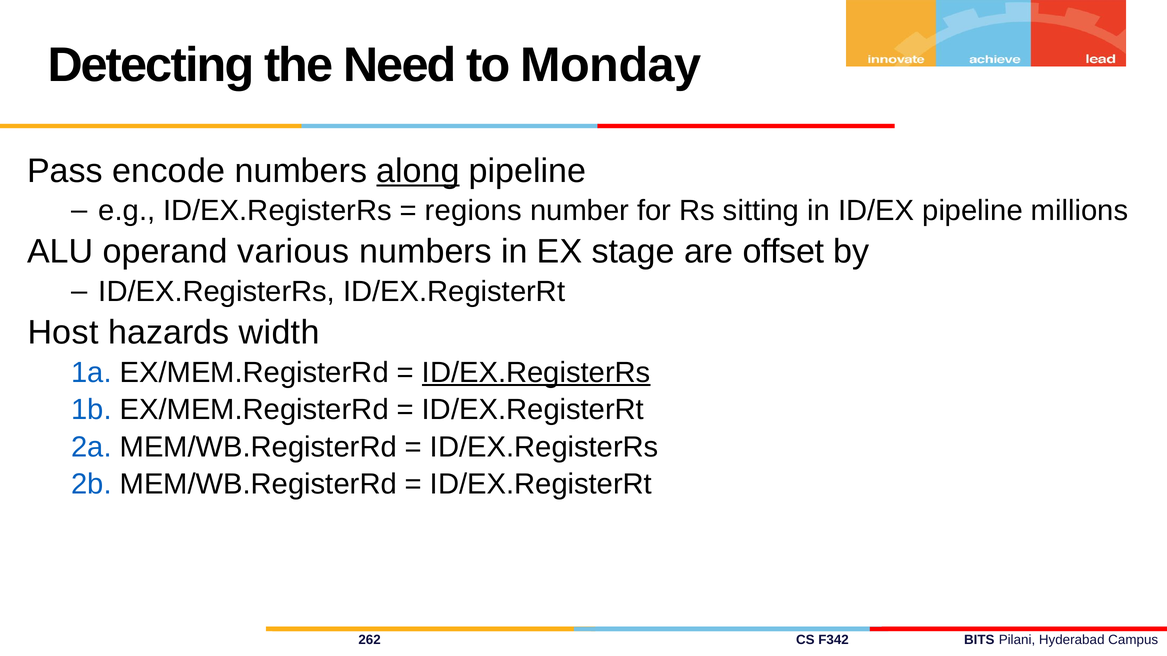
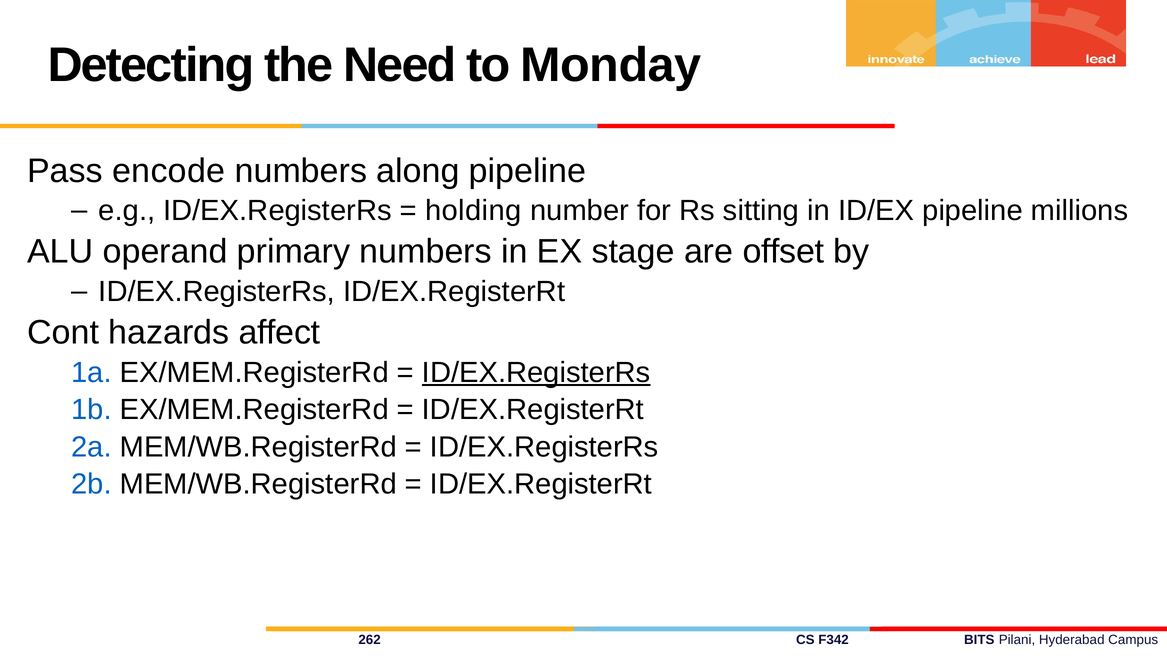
along underline: present -> none
regions: regions -> holding
various: various -> primary
Host: Host -> Cont
width: width -> affect
